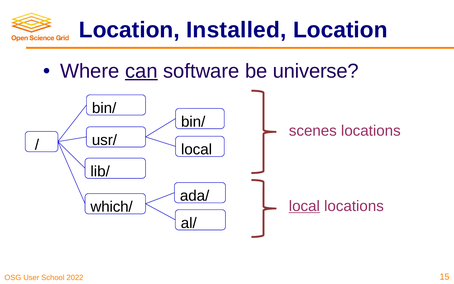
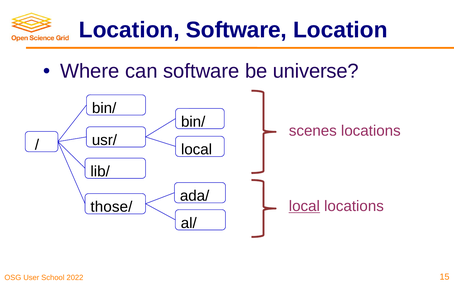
Location Installed: Installed -> Software
can underline: present -> none
which/: which/ -> those/
